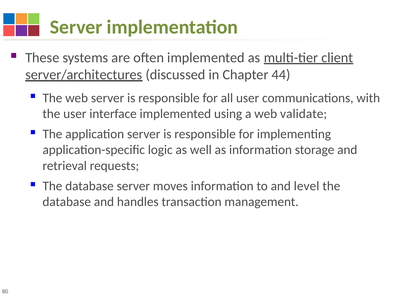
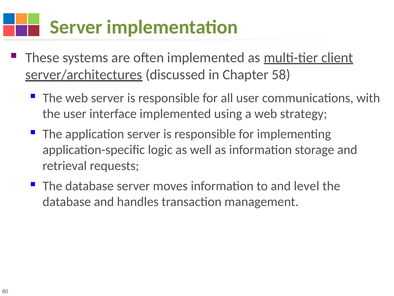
44: 44 -> 58
validate: validate -> strategy
